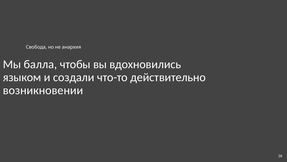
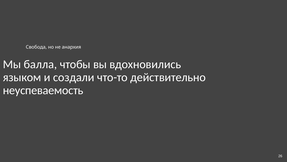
возникновении: возникновении -> неуспеваемость
